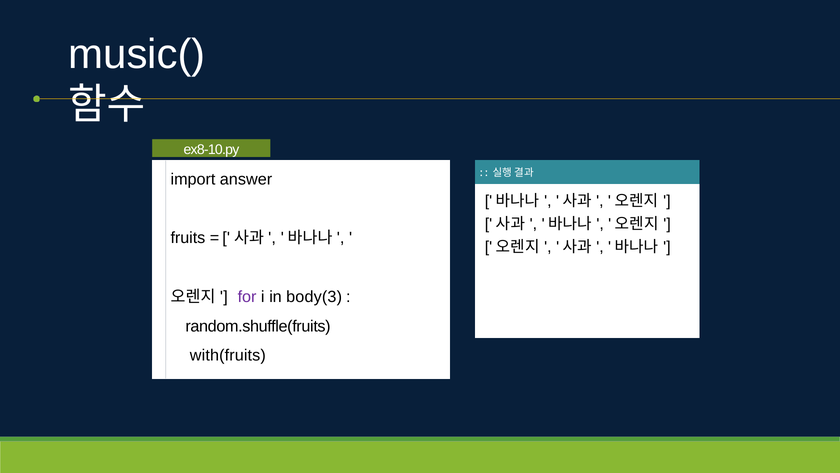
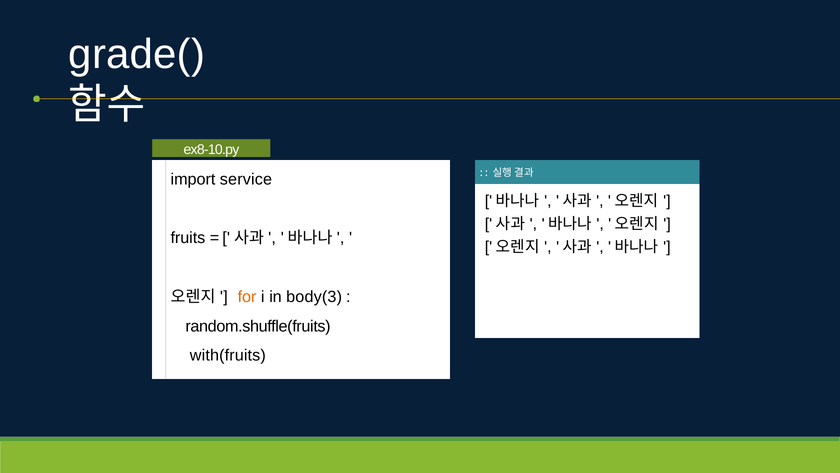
music(: music( -> grade(
answer: answer -> service
for colour: purple -> orange
